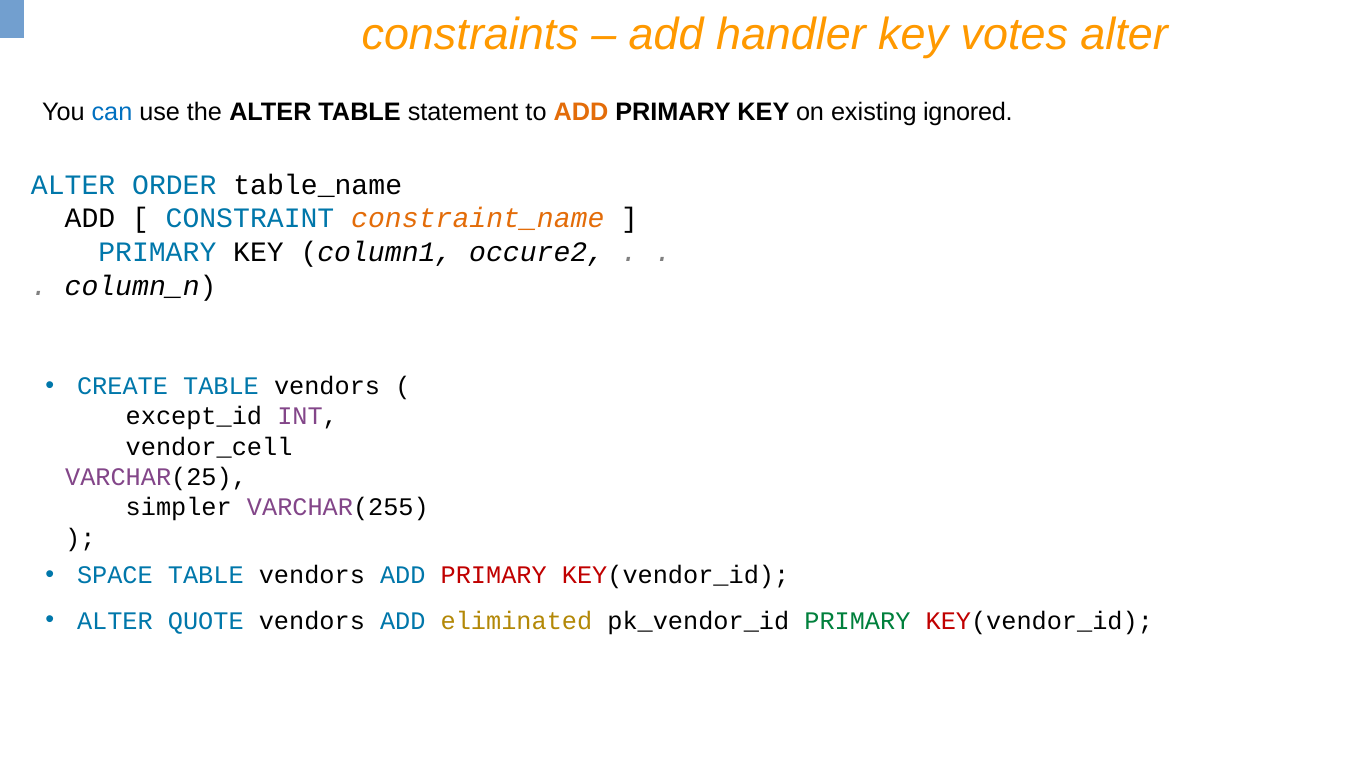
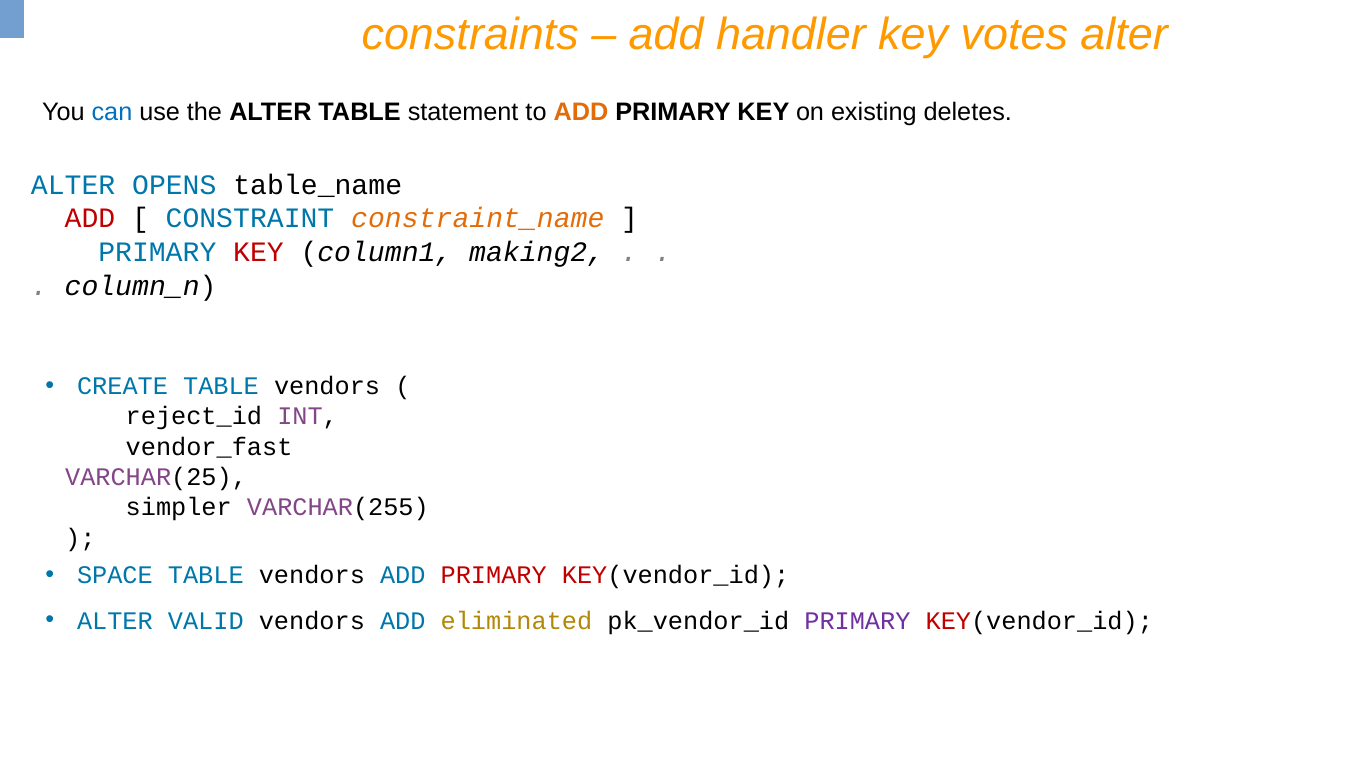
ignored: ignored -> deletes
ORDER: ORDER -> OPENS
ADD at (90, 219) colour: black -> red
KEY at (258, 252) colour: black -> red
occure2: occure2 -> making2
except_id: except_id -> reject_id
vendor_cell: vendor_cell -> vendor_fast
QUOTE: QUOTE -> VALID
PRIMARY at (857, 620) colour: green -> purple
